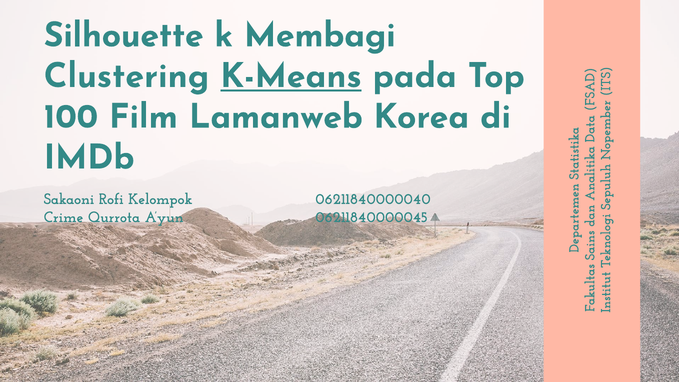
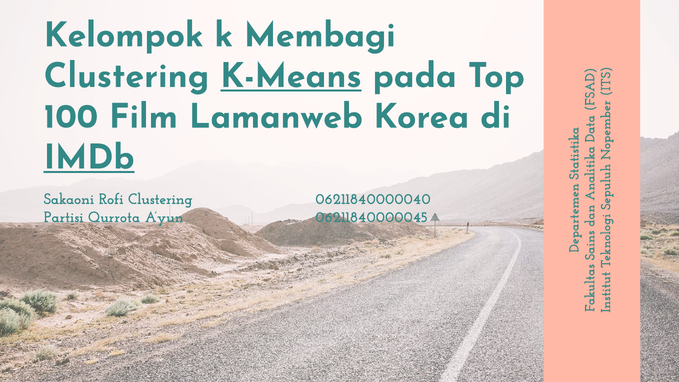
Silhouette: Silhouette -> Kelompok
IMDb underline: none -> present
Rofi Kelompok: Kelompok -> Clustering
Crime: Crime -> Partisi
